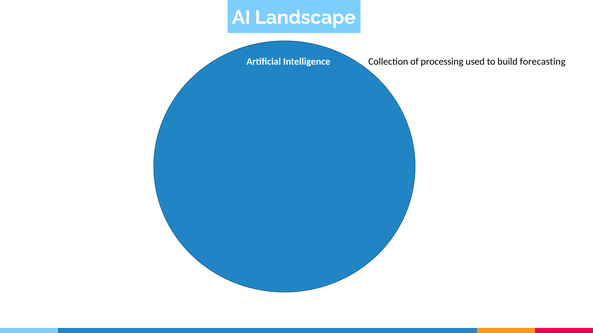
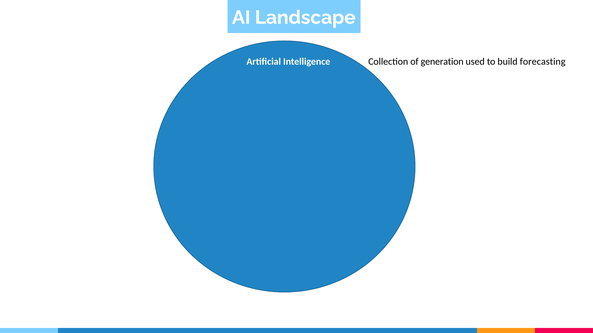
processing: processing -> generation
